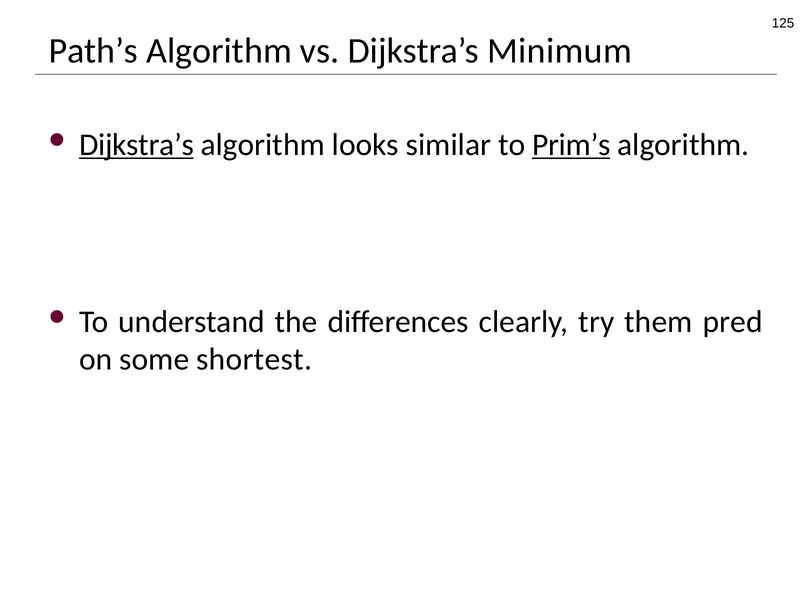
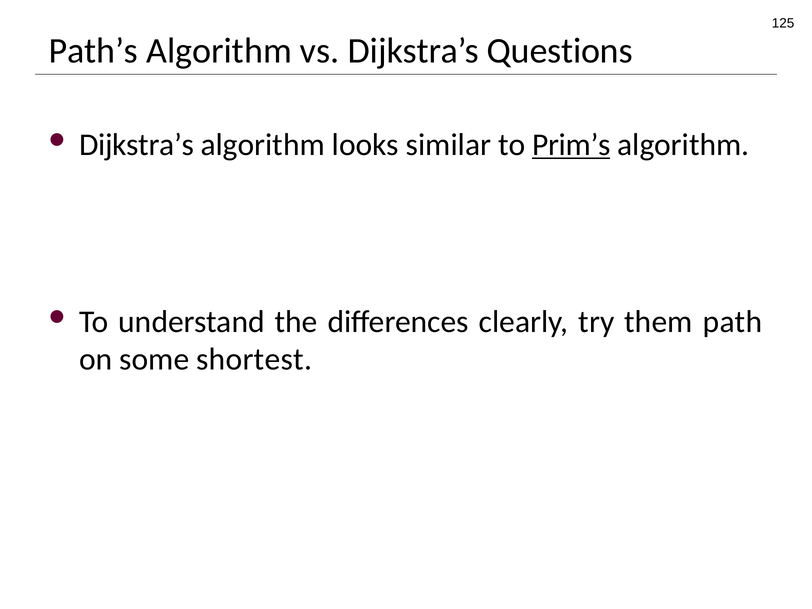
Minimum: Minimum -> Questions
Dijkstra’s at (137, 145) underline: present -> none
pred: pred -> path
